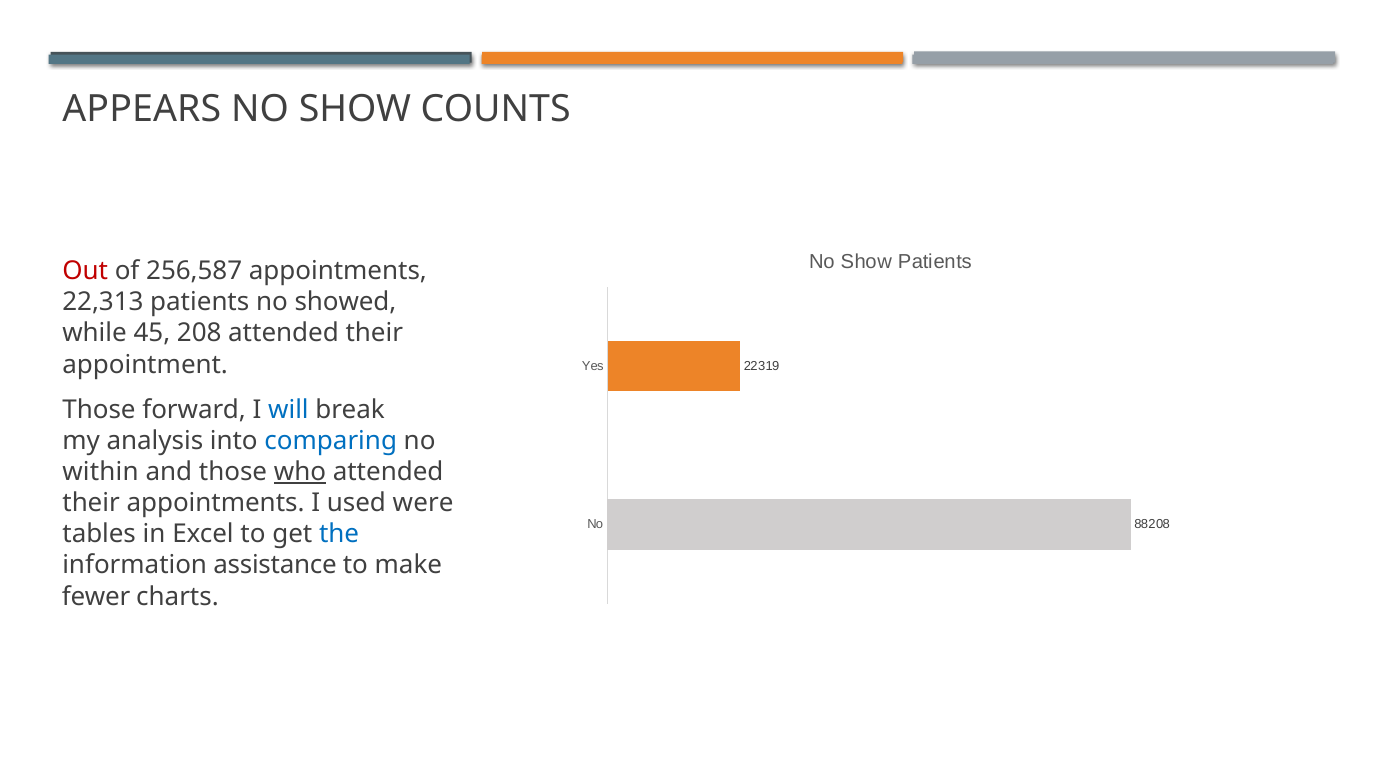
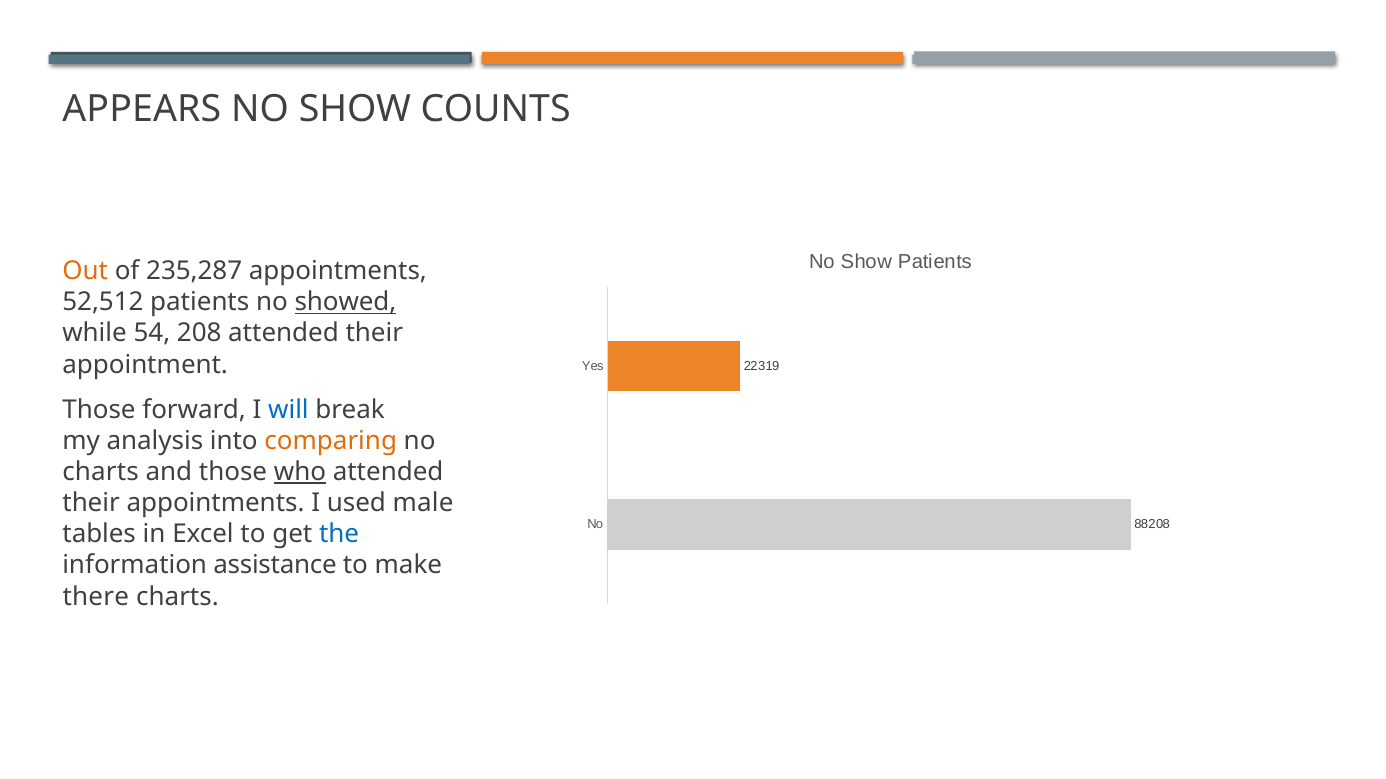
Out colour: red -> orange
256,587: 256,587 -> 235,287
22,313: 22,313 -> 52,512
showed underline: none -> present
45: 45 -> 54
comparing colour: blue -> orange
within at (101, 472): within -> charts
were: were -> male
fewer: fewer -> there
